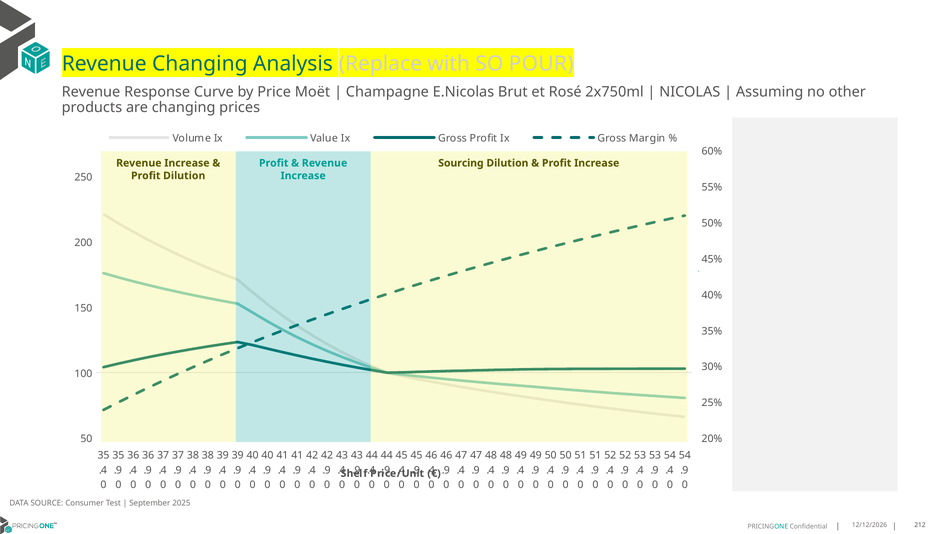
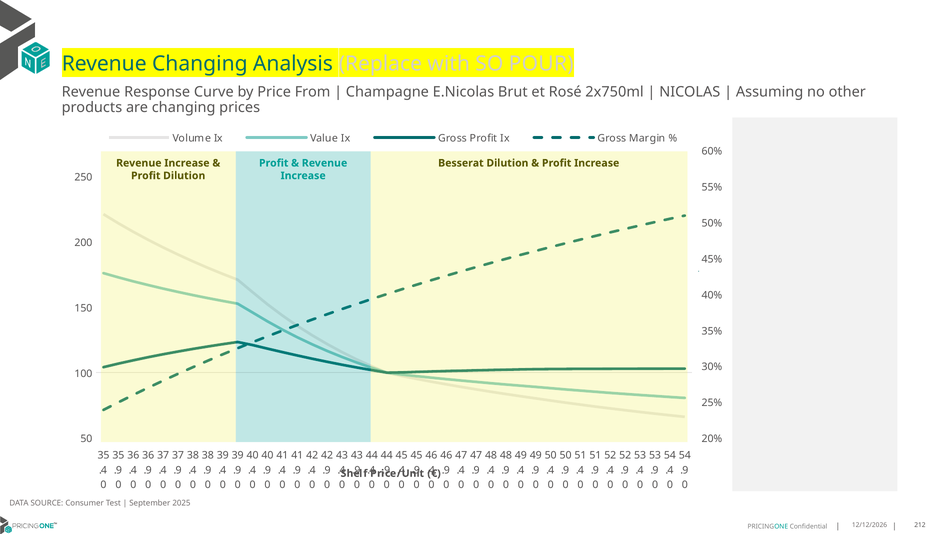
Moët: Moët -> From
Sourcing: Sourcing -> Besserat
